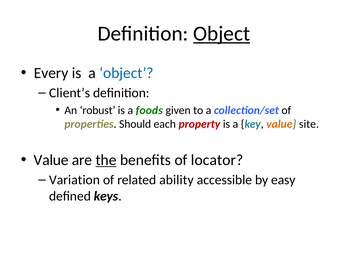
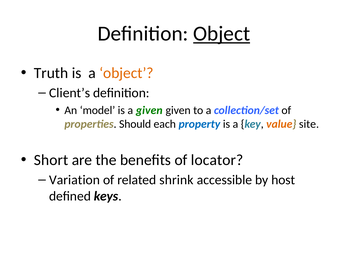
Every: Every -> Truth
object at (126, 73) colour: blue -> orange
robust: robust -> model
a foods: foods -> given
property colour: red -> blue
Value at (51, 160): Value -> Short
the underline: present -> none
ability: ability -> shrink
easy: easy -> host
